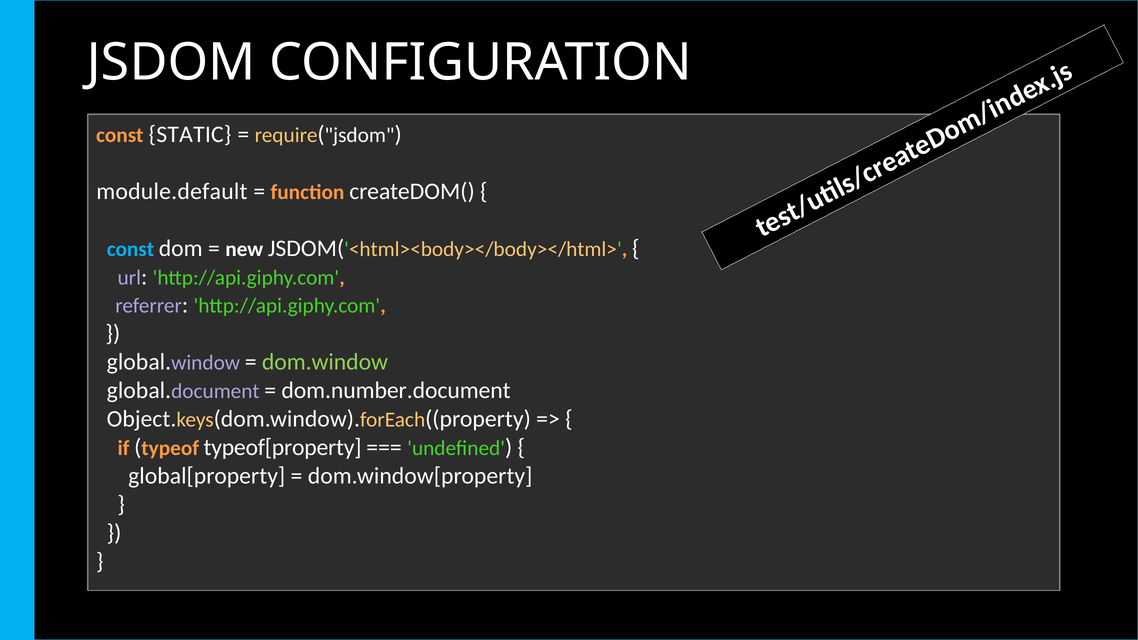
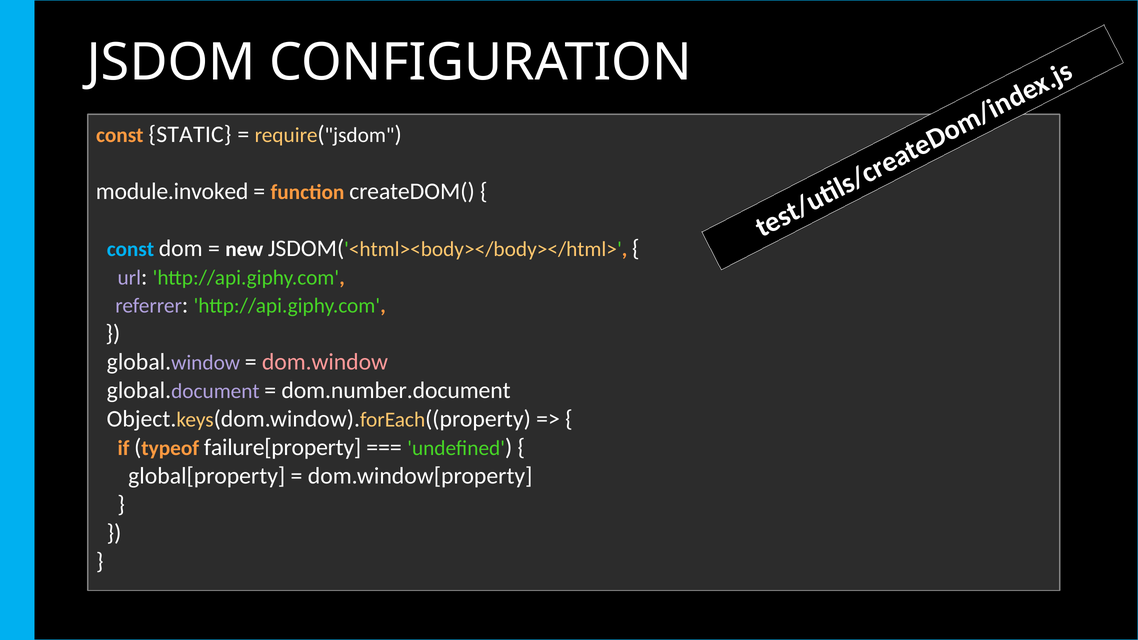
module.default: module.default -> module.invoked
dom.window colour: light green -> pink
typeof[property: typeof[property -> failure[property
